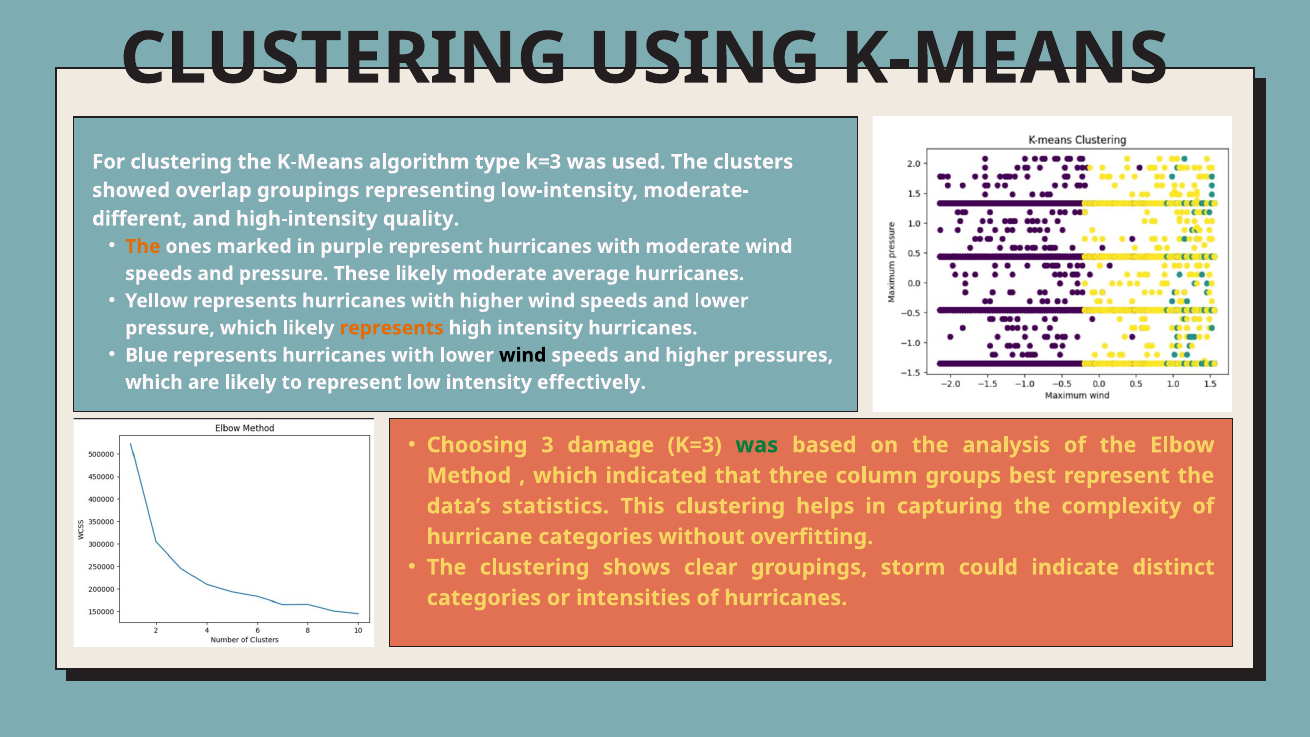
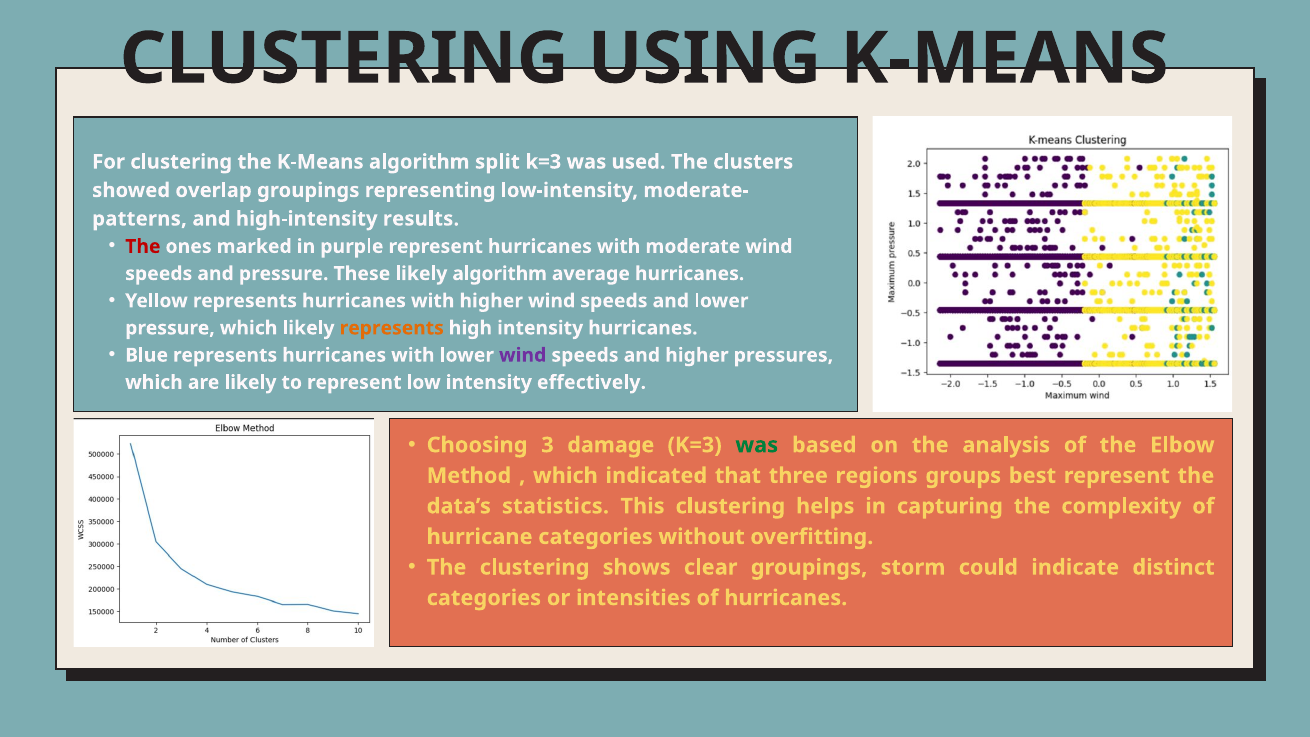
type: type -> split
different: different -> patterns
quality: quality -> results
The at (143, 246) colour: orange -> red
likely moderate: moderate -> algorithm
wind at (523, 355) colour: black -> purple
column: column -> regions
